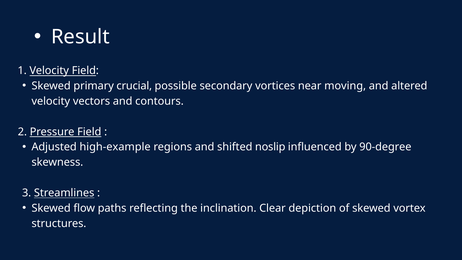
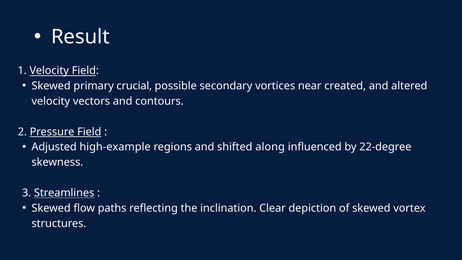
moving: moving -> created
noslip: noslip -> along
90-degree: 90-degree -> 22-degree
